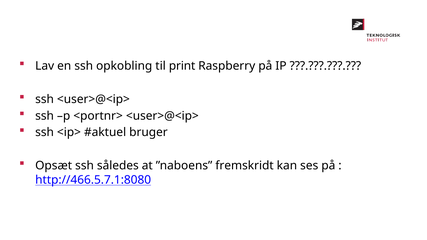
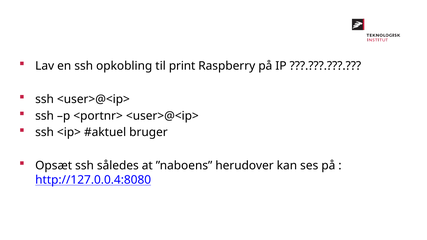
fremskridt: fremskridt -> herudover
http://466.5.7.1:8080: http://466.5.7.1:8080 -> http://127.0.0.4:8080
